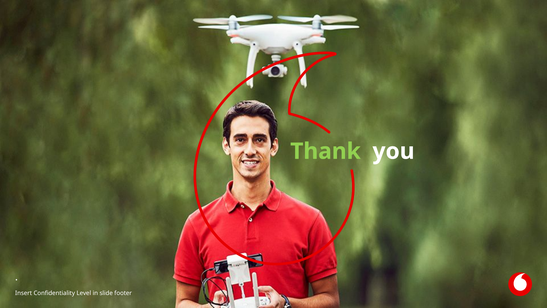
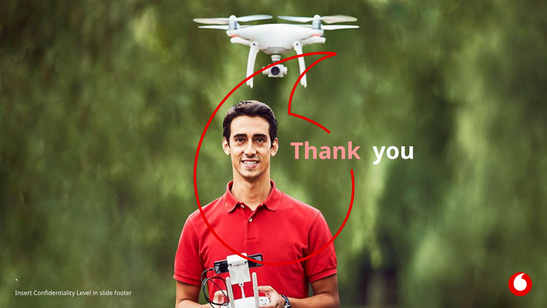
Thank colour: light green -> pink
